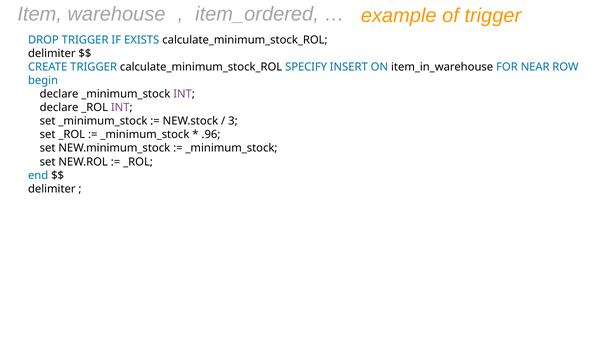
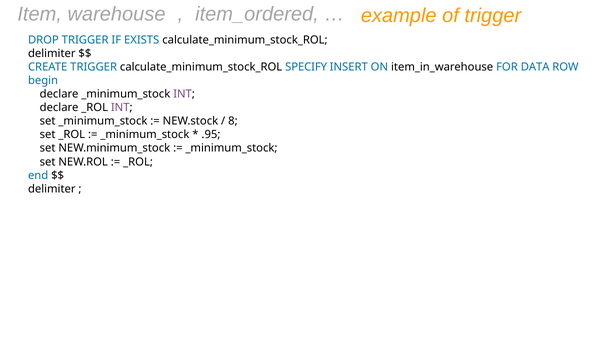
NEAR: NEAR -> DATA
3: 3 -> 8
.96: .96 -> .95
